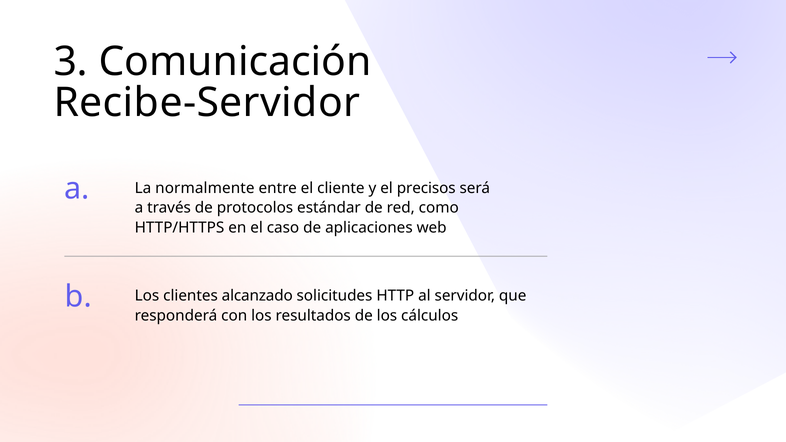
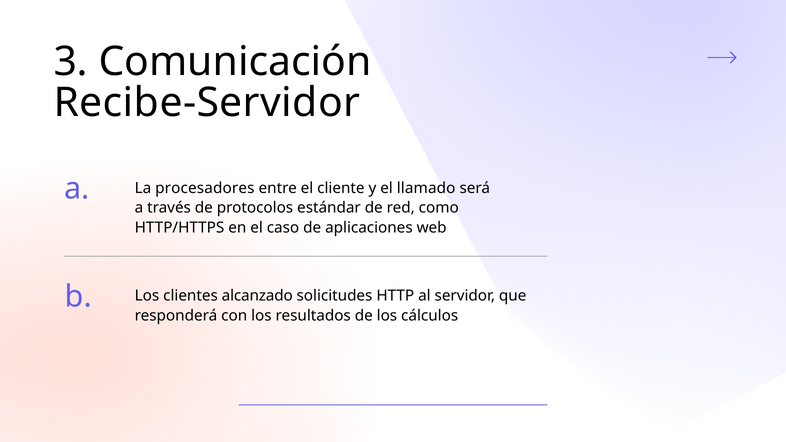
normalmente: normalmente -> procesadores
precisos: precisos -> llamado
